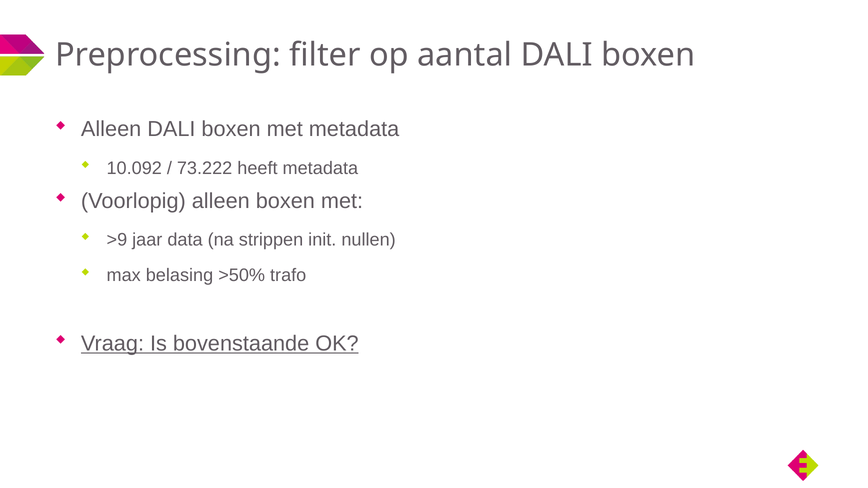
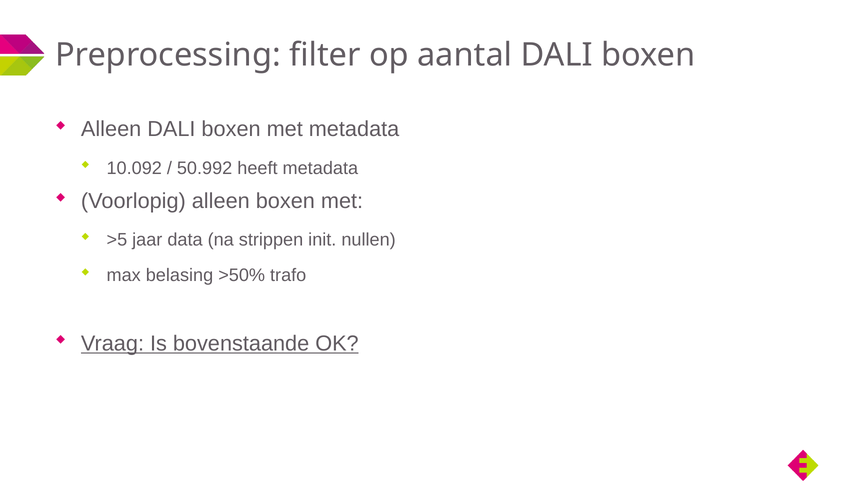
73.222: 73.222 -> 50.992
>9: >9 -> >5
